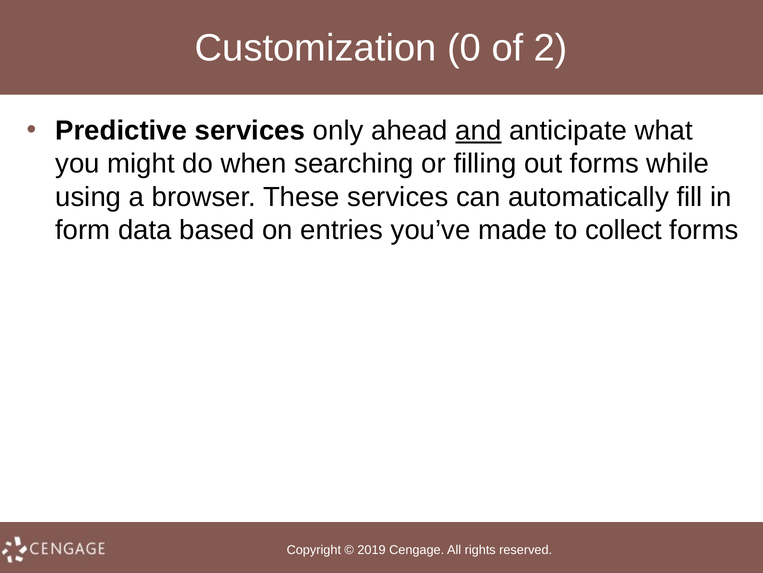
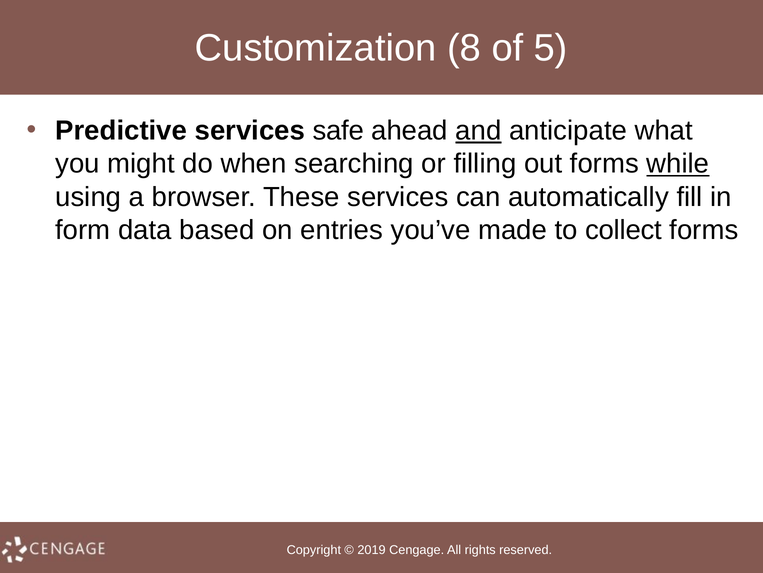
0: 0 -> 8
2: 2 -> 5
only: only -> safe
while underline: none -> present
